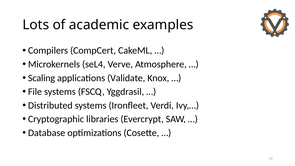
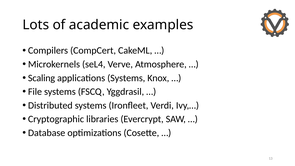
applications Validate: Validate -> Systems
